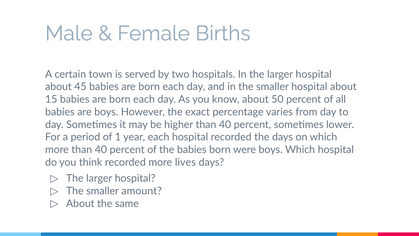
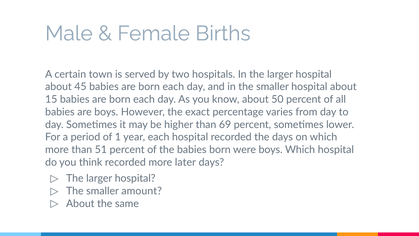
higher than 40: 40 -> 69
more than 40: 40 -> 51
lives: lives -> later
